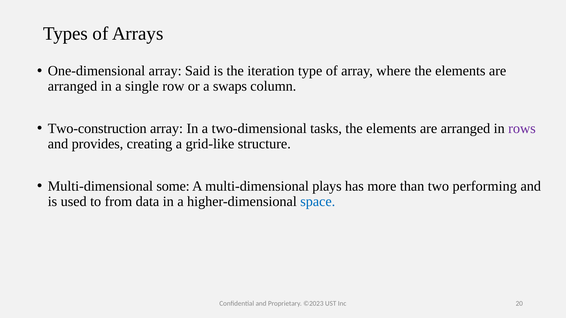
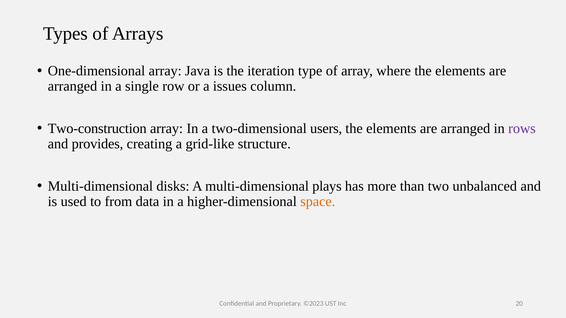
Said: Said -> Java
swaps: swaps -> issues
tasks: tasks -> users
some: some -> disks
performing: performing -> unbalanced
space colour: blue -> orange
